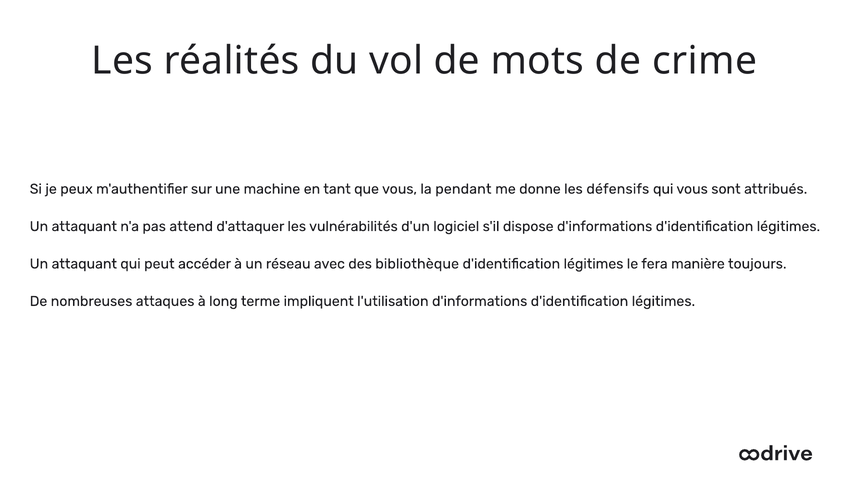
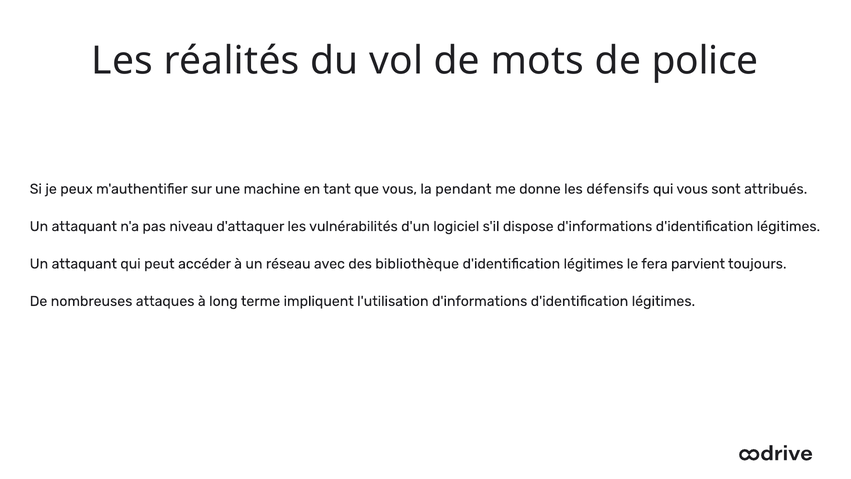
crime: crime -> police
attend: attend -> niveau
manière: manière -> parvient
